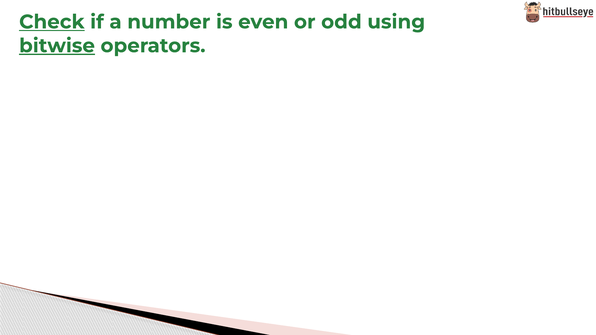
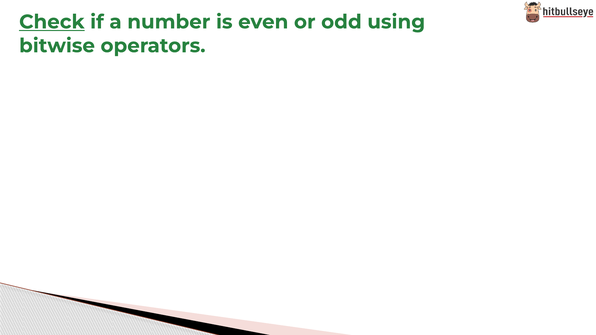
bitwise underline: present -> none
